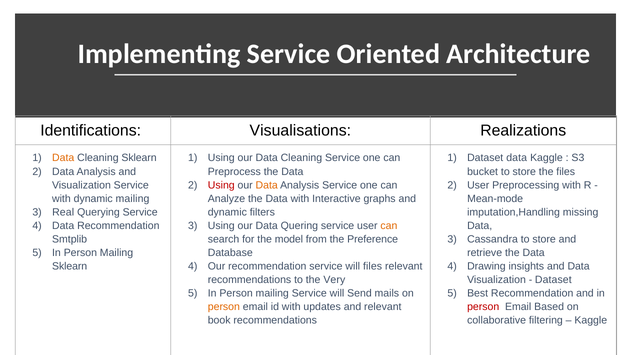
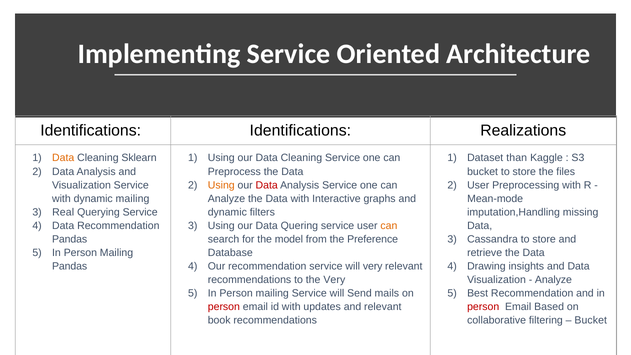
Identifications Visualisations: Visualisations -> Identifications
Dataset data: data -> than
Using at (221, 185) colour: red -> orange
Data at (267, 185) colour: orange -> red
Smtplib at (70, 239): Smtplib -> Pandas
Sklearn at (70, 266): Sklearn -> Pandas
will files: files -> very
Dataset at (553, 280): Dataset -> Analyze
person at (224, 307) colour: orange -> red
Kaggle at (591, 320): Kaggle -> Bucket
